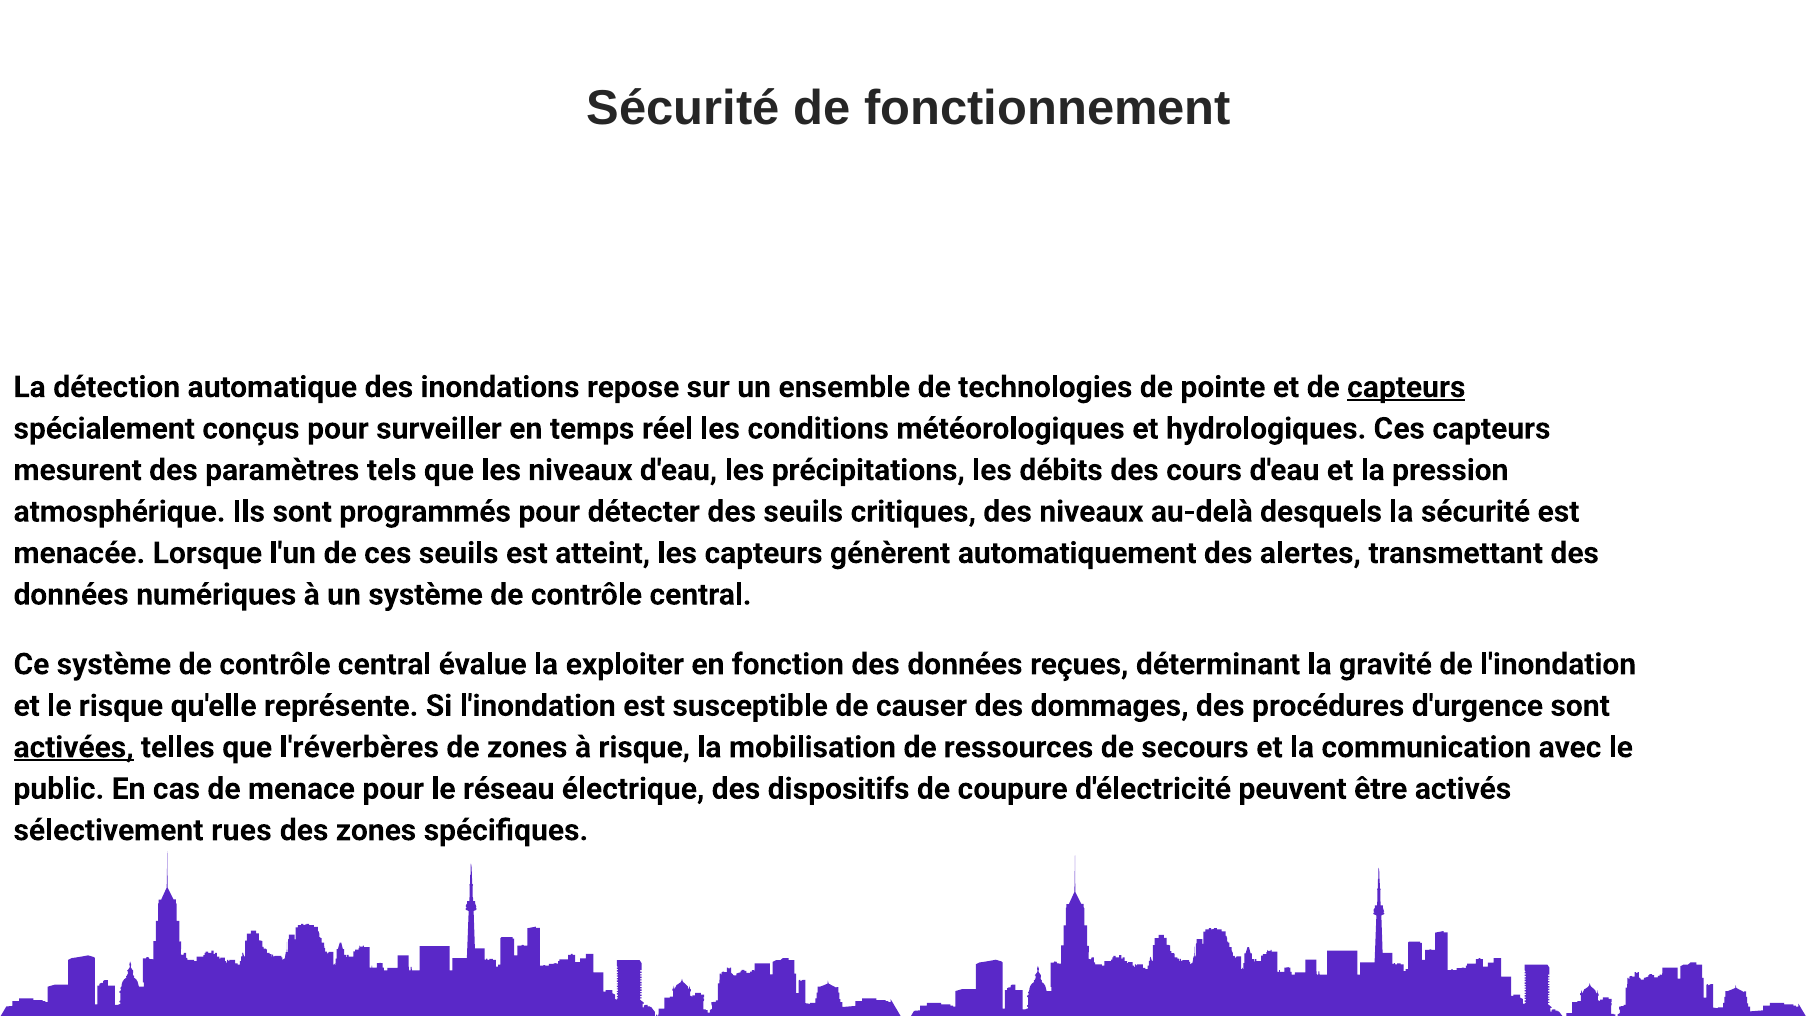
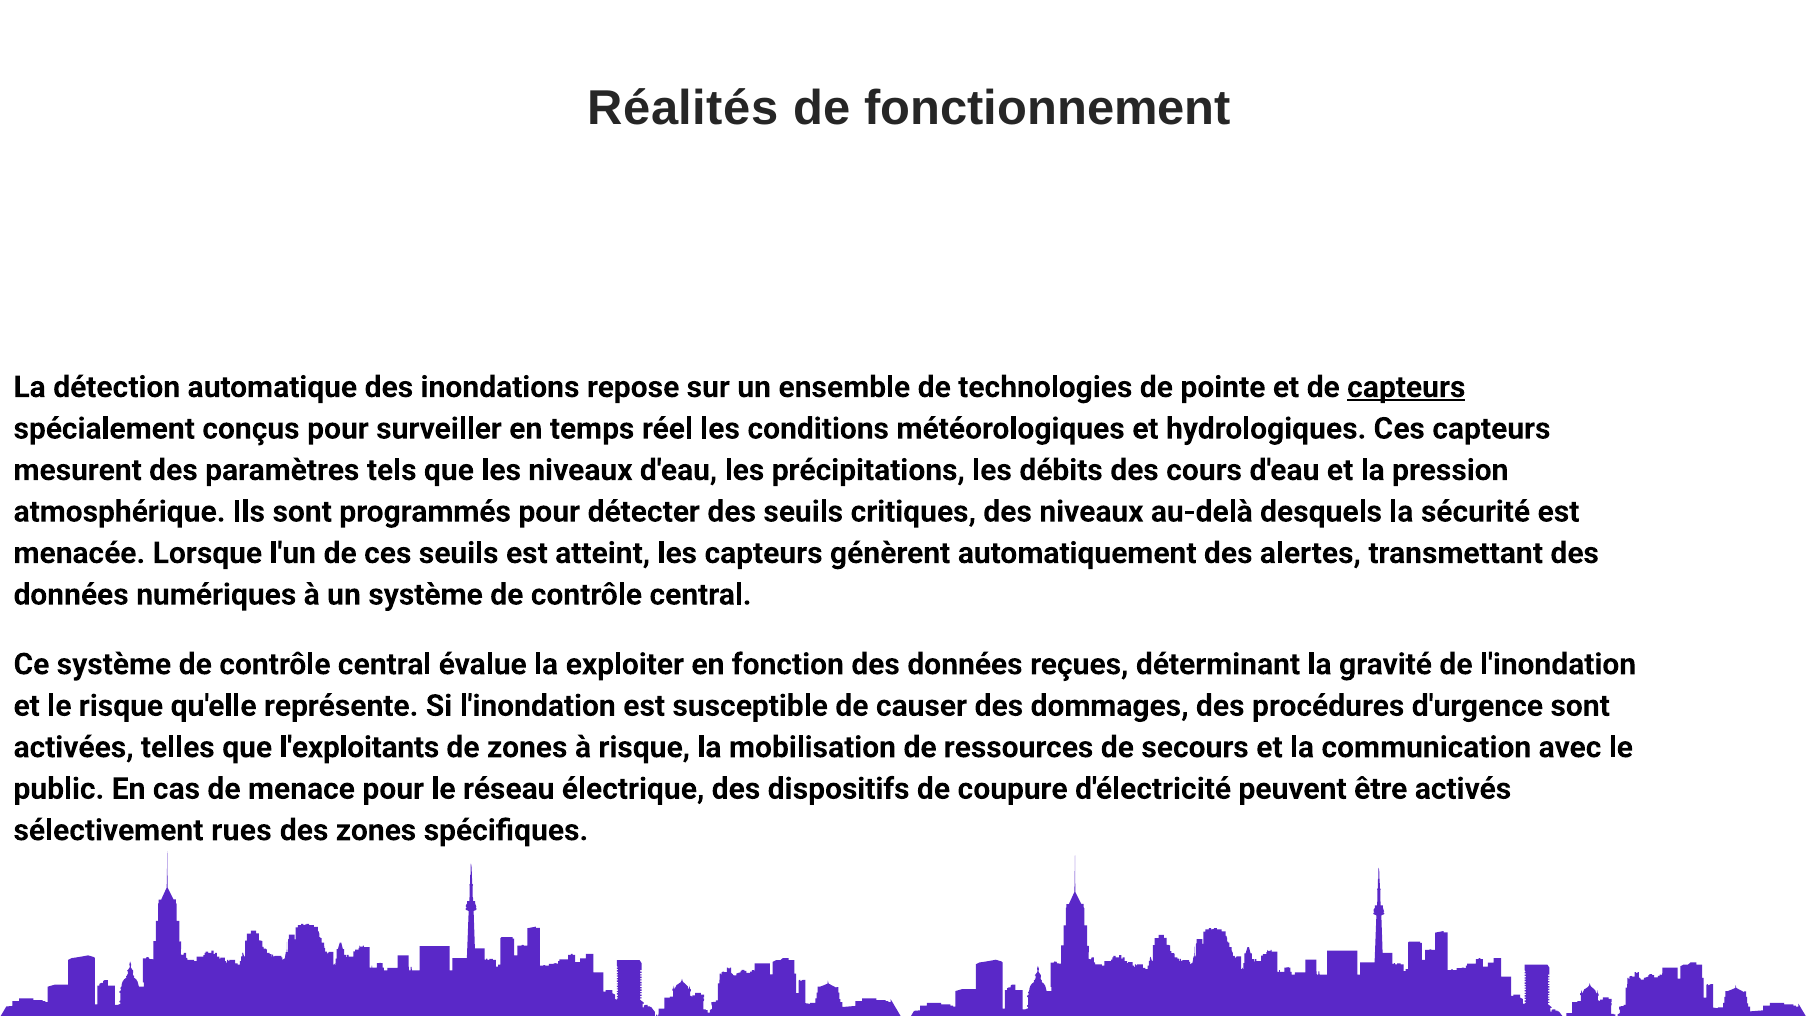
Sécurité at (683, 109): Sécurité -> Réalités
activées underline: present -> none
l'réverbères: l'réverbères -> l'exploitants
